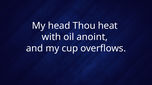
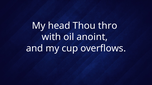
heat: heat -> thro
